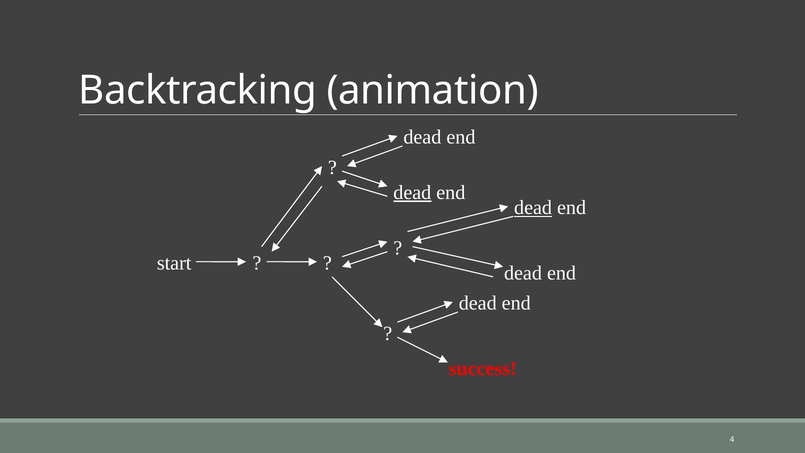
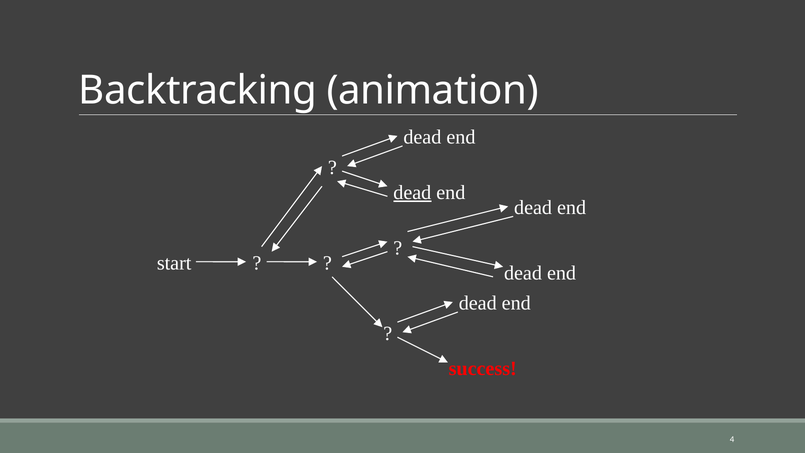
dead at (533, 208) underline: present -> none
